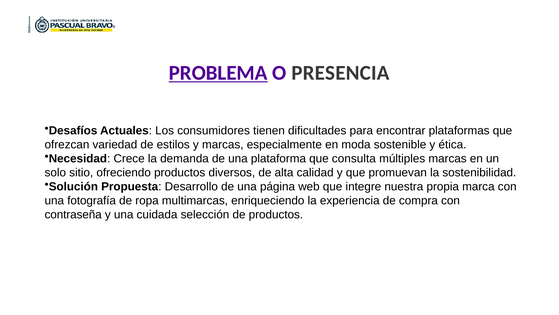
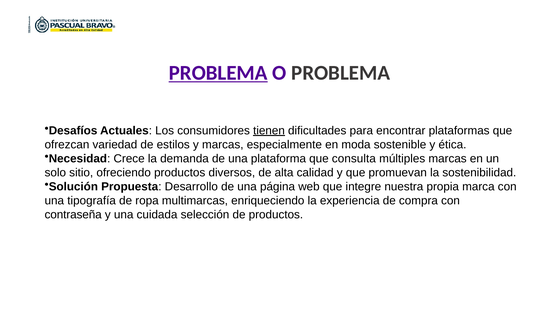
O PRESENCIA: PRESENCIA -> PROBLEMA
tienen underline: none -> present
fotografía: fotografía -> tipografía
